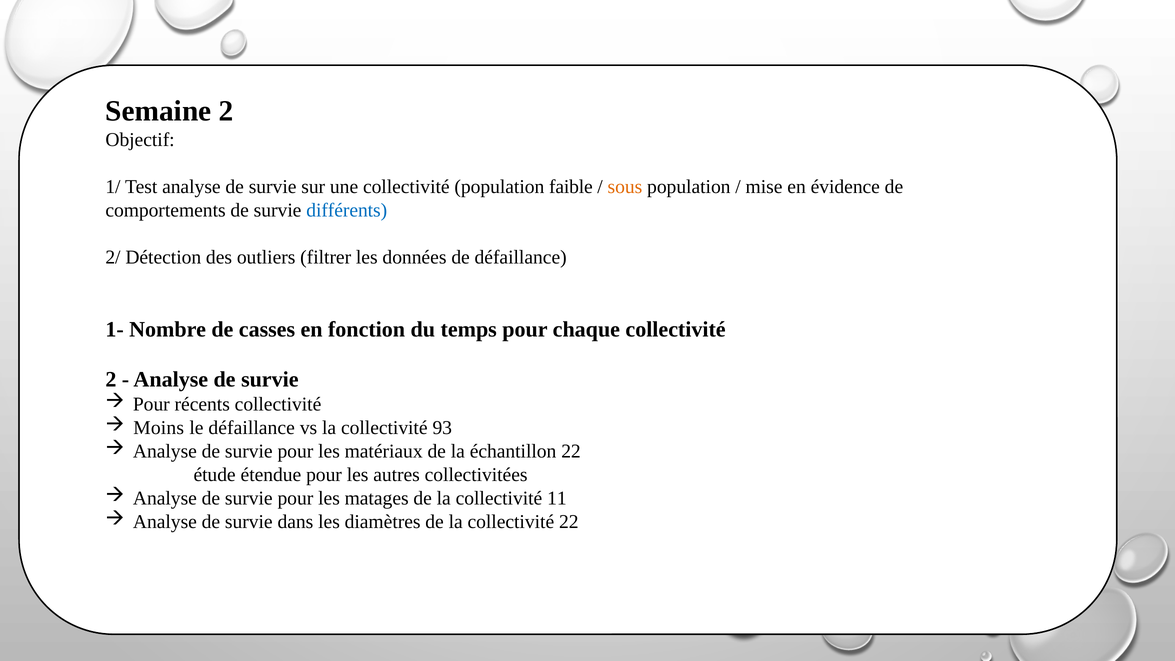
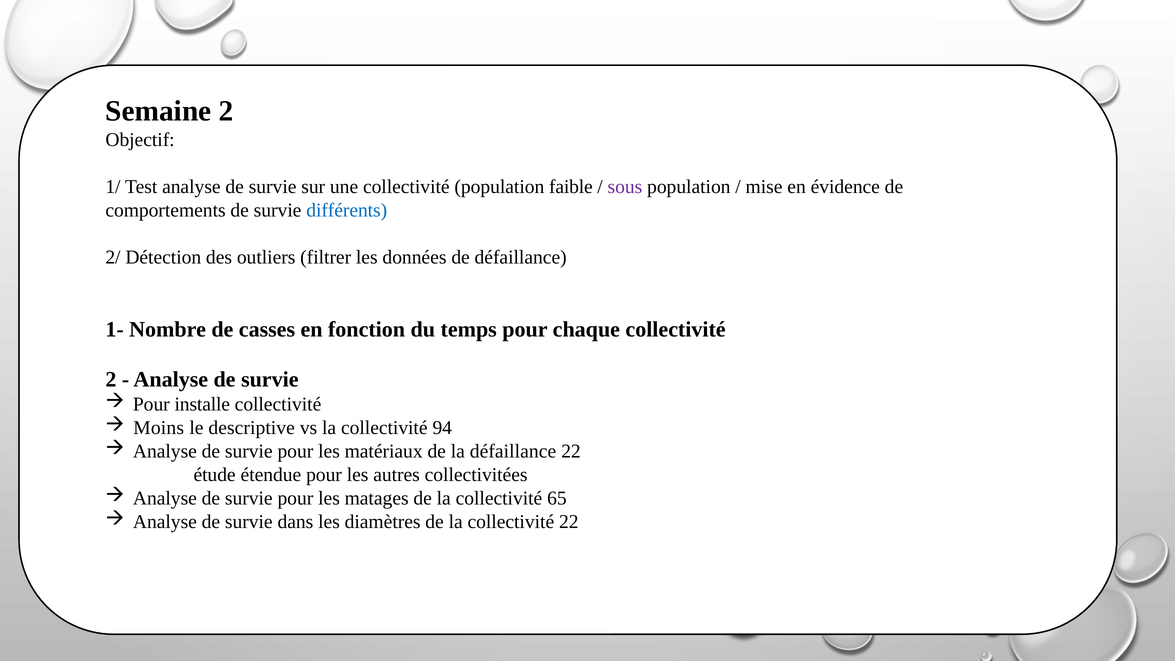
sous colour: orange -> purple
récents: récents -> installe
le défaillance: défaillance -> descriptive
93: 93 -> 94
la échantillon: échantillon -> défaillance
11: 11 -> 65
